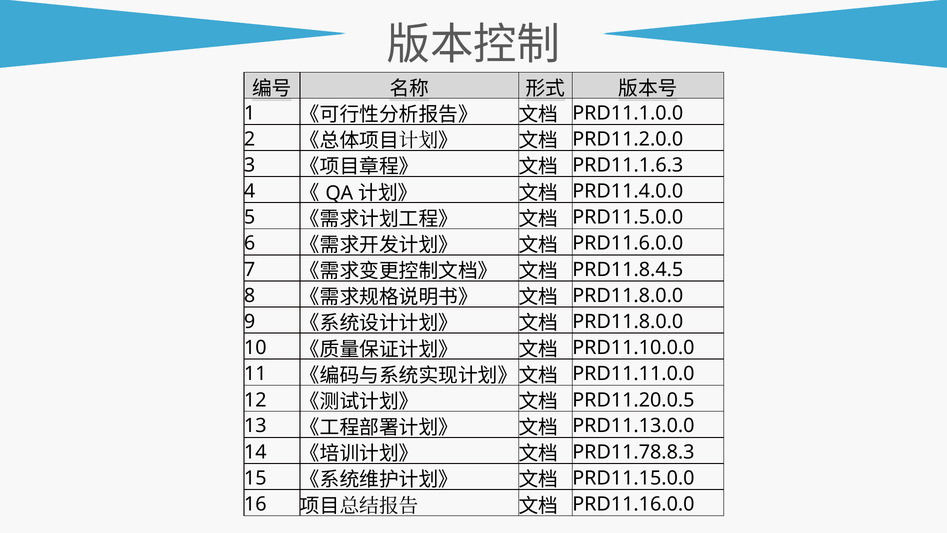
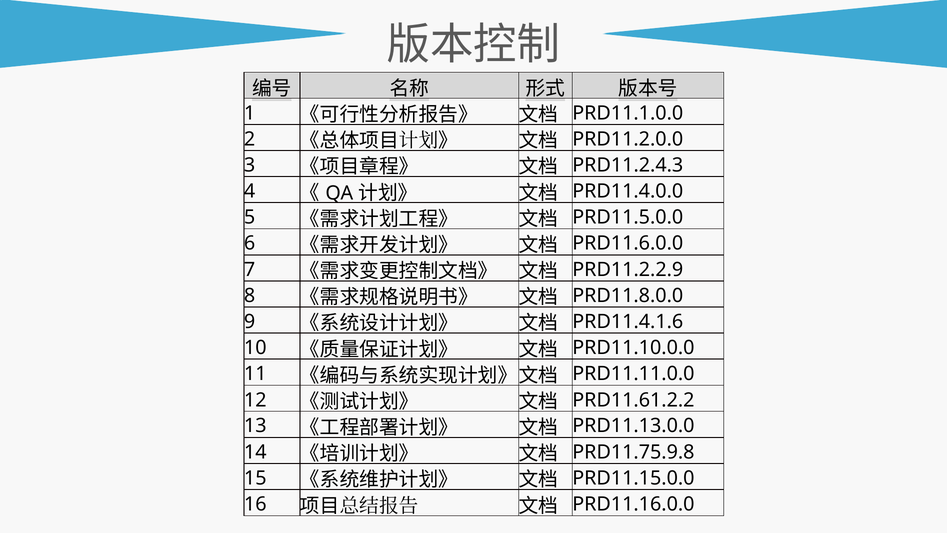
PRD11.1.6.3: PRD11.1.6.3 -> PRD11.2.4.3
PRD11.8.4.5: PRD11.8.4.5 -> PRD11.2.2.9
PRD11.8.0.0 at (628, 322): PRD11.8.0.0 -> PRD11.4.1.6
PRD11.20.0.5: PRD11.20.0.5 -> PRD11.61.2.2
PRD11.78.8.3: PRD11.78.8.3 -> PRD11.75.9.8
